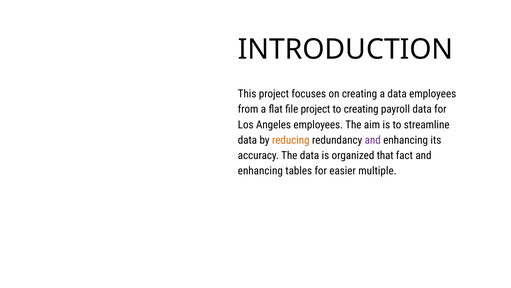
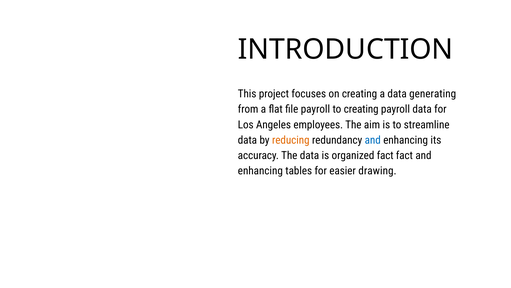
data employees: employees -> generating
file project: project -> payroll
and at (373, 140) colour: purple -> blue
organized that: that -> fact
multiple: multiple -> drawing
